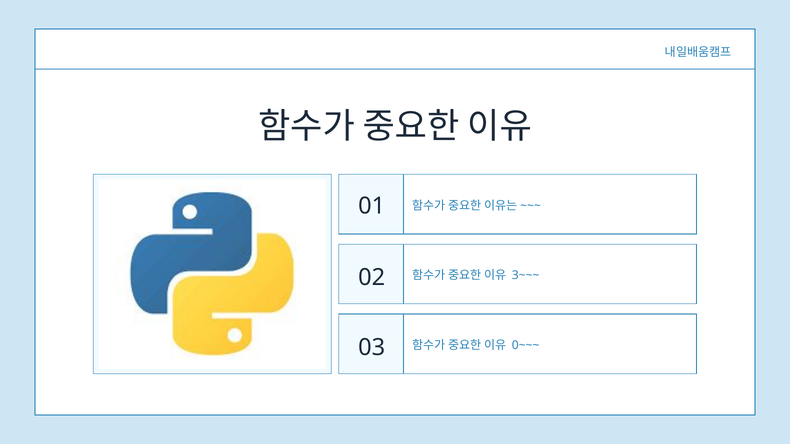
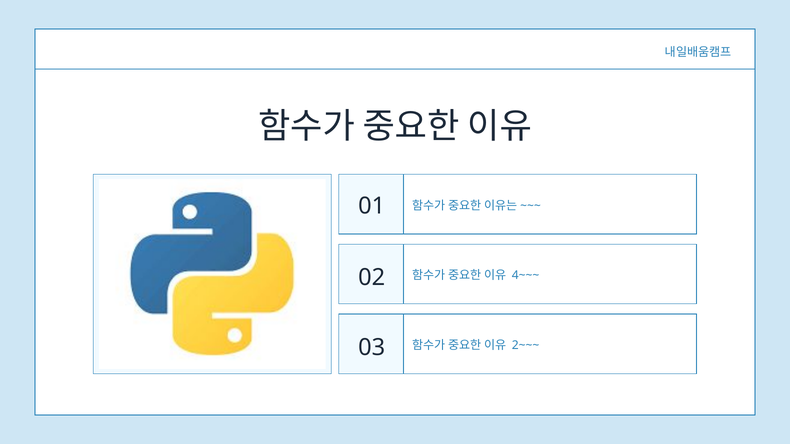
3~~~: 3~~~ -> 4~~~
0~~~: 0~~~ -> 2~~~
